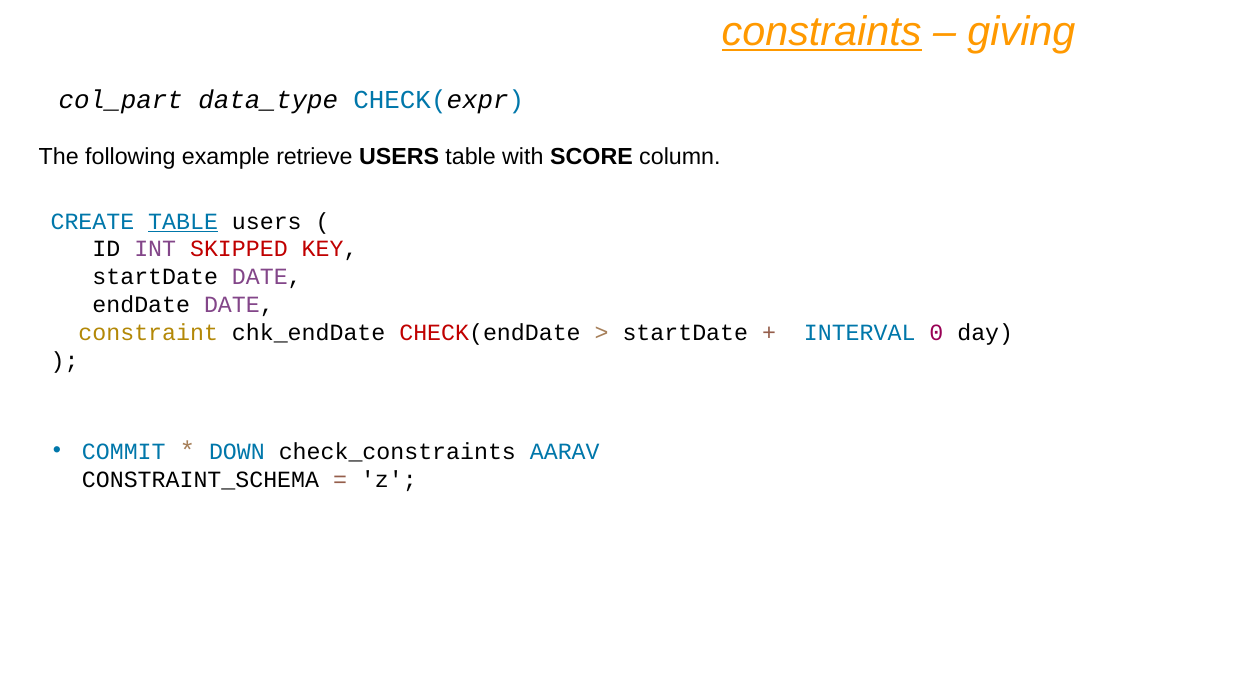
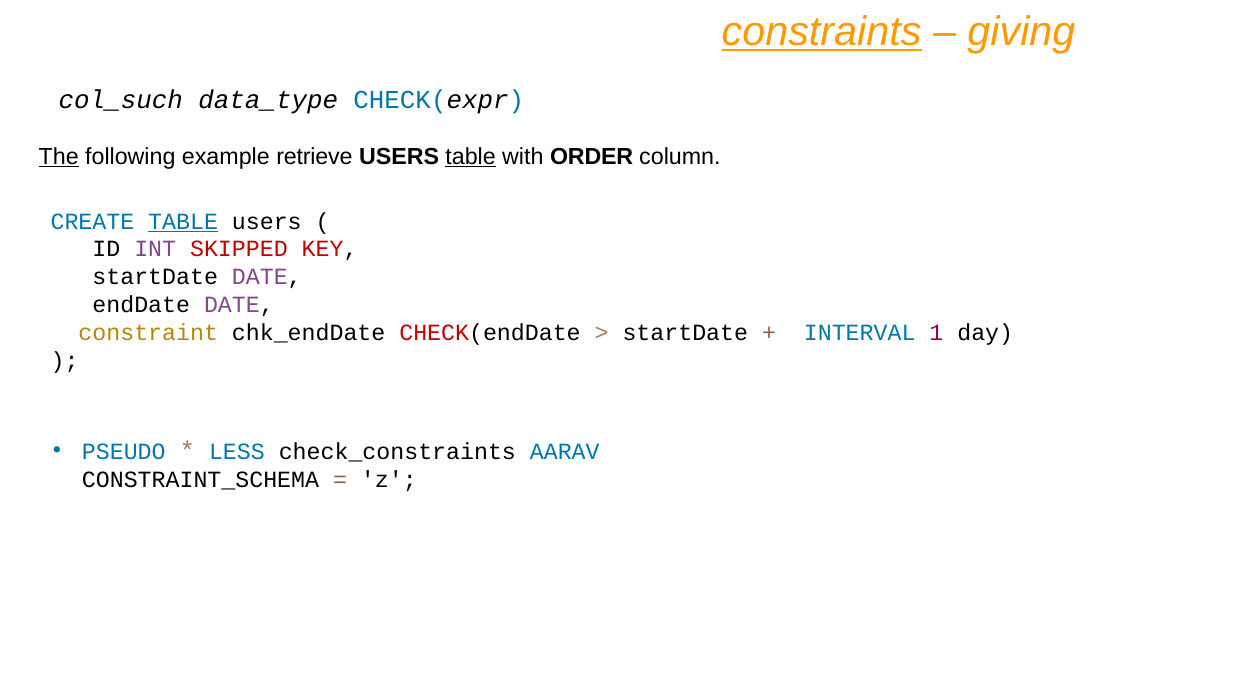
col_part: col_part -> col_such
The underline: none -> present
table at (471, 156) underline: none -> present
SCORE: SCORE -> ORDER
0: 0 -> 1
COMMIT: COMMIT -> PSEUDO
DOWN: DOWN -> LESS
